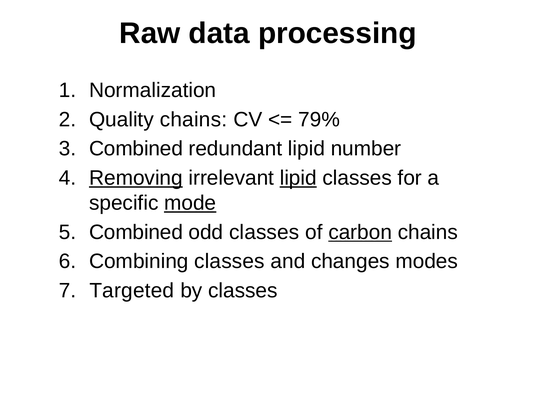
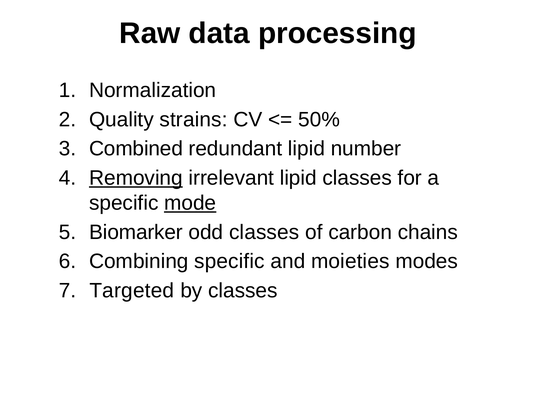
Quality chains: chains -> strains
79%: 79% -> 50%
lipid at (298, 178) underline: present -> none
Combined at (136, 232): Combined -> Biomarker
carbon underline: present -> none
Combining classes: classes -> specific
changes: changes -> moieties
